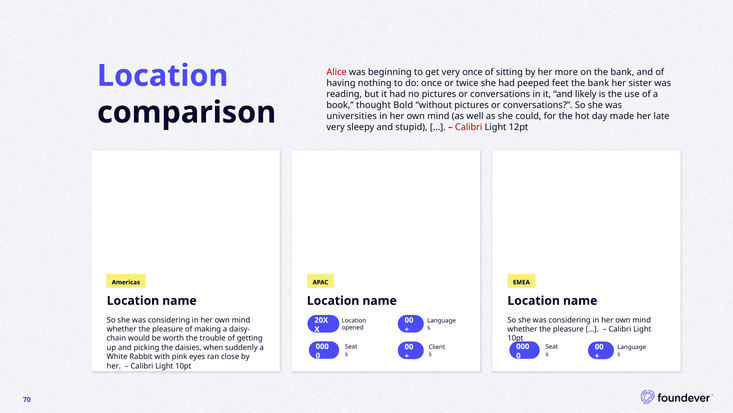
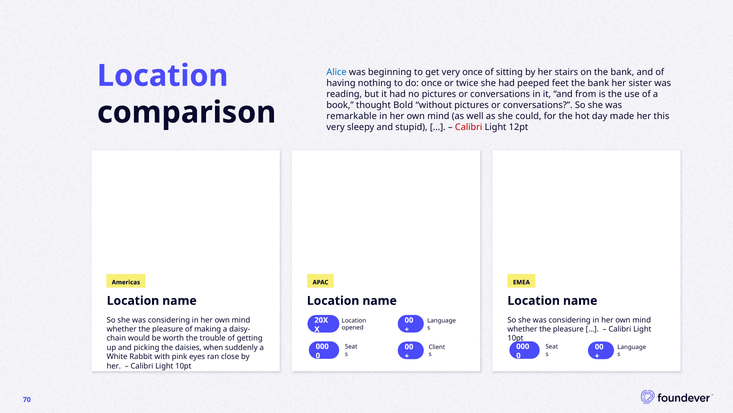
Alice colour: red -> blue
more: more -> stairs
likely: likely -> from
universities: universities -> remarkable
late: late -> this
